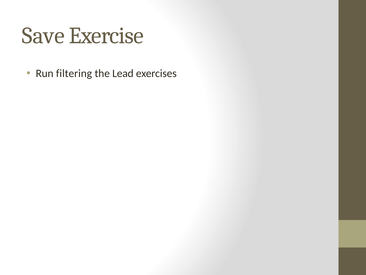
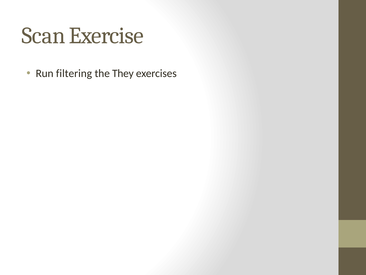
Save: Save -> Scan
Lead: Lead -> They
